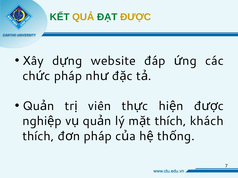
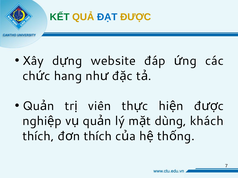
ĐẠT colour: green -> blue
pháp at (68, 76): pháp -> hang
thích at (170, 121): thích -> dùng
pháp at (98, 136): pháp -> thích
